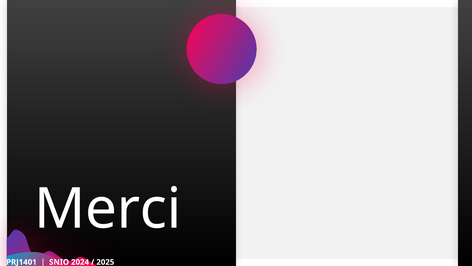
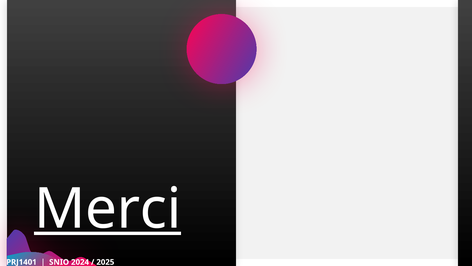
Merci underline: none -> present
